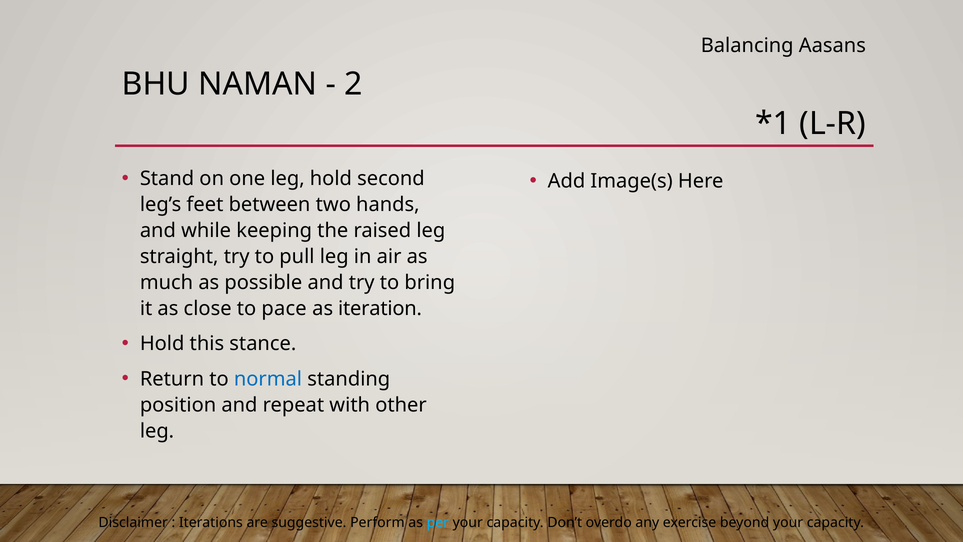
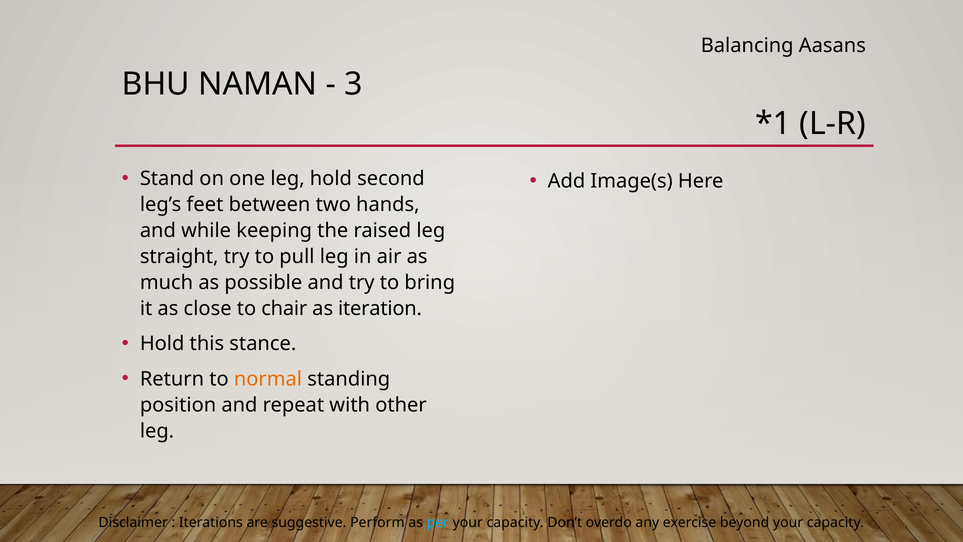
2: 2 -> 3
pace: pace -> chair
normal colour: blue -> orange
